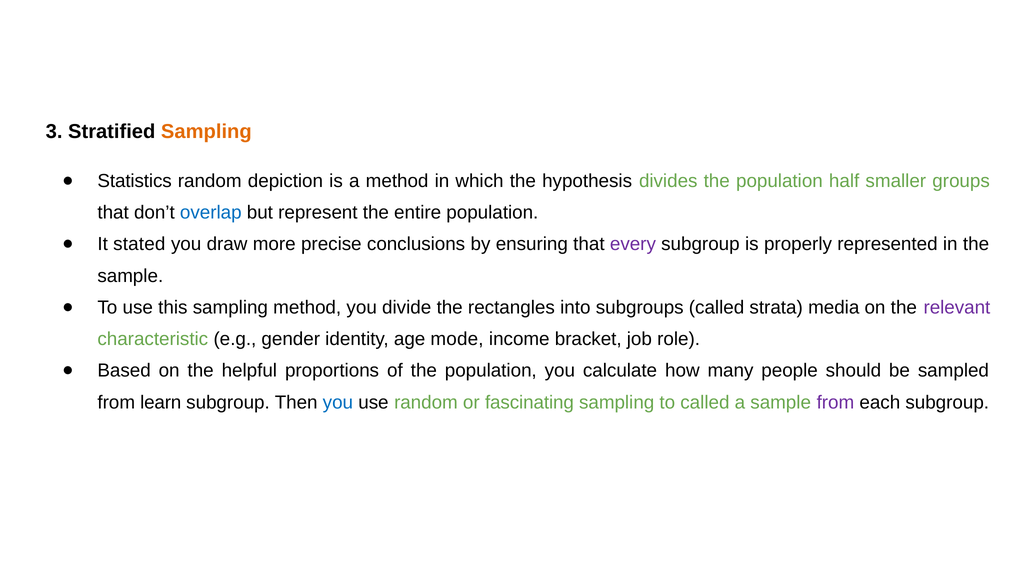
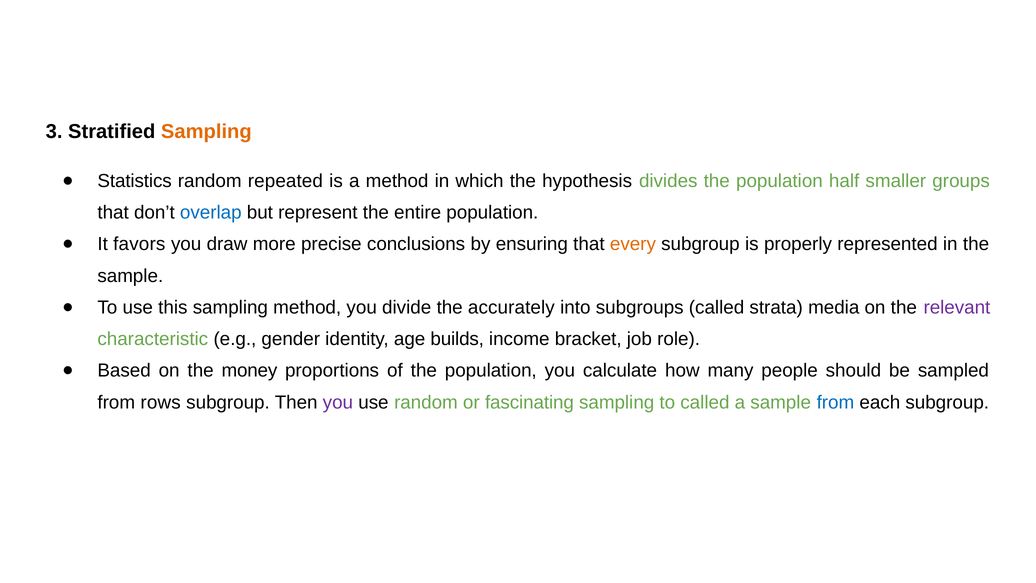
depiction: depiction -> repeated
stated: stated -> favors
every colour: purple -> orange
rectangles: rectangles -> accurately
mode: mode -> builds
helpful: helpful -> money
learn: learn -> rows
you at (338, 402) colour: blue -> purple
from at (835, 402) colour: purple -> blue
